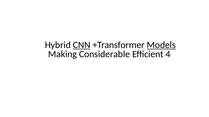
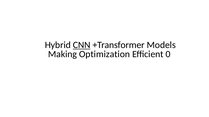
Models underline: present -> none
Considerable: Considerable -> Optimization
4: 4 -> 0
